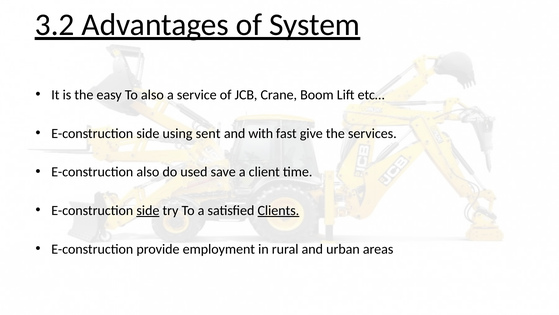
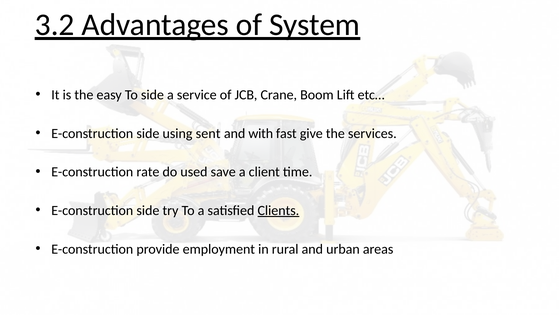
To also: also -> side
E-construction also: also -> rate
side at (148, 210) underline: present -> none
